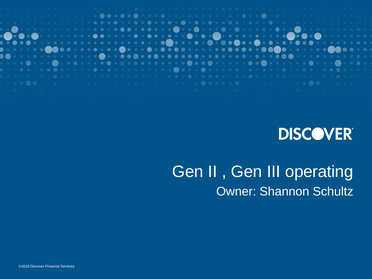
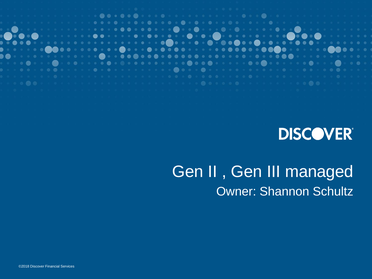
operating: operating -> managed
